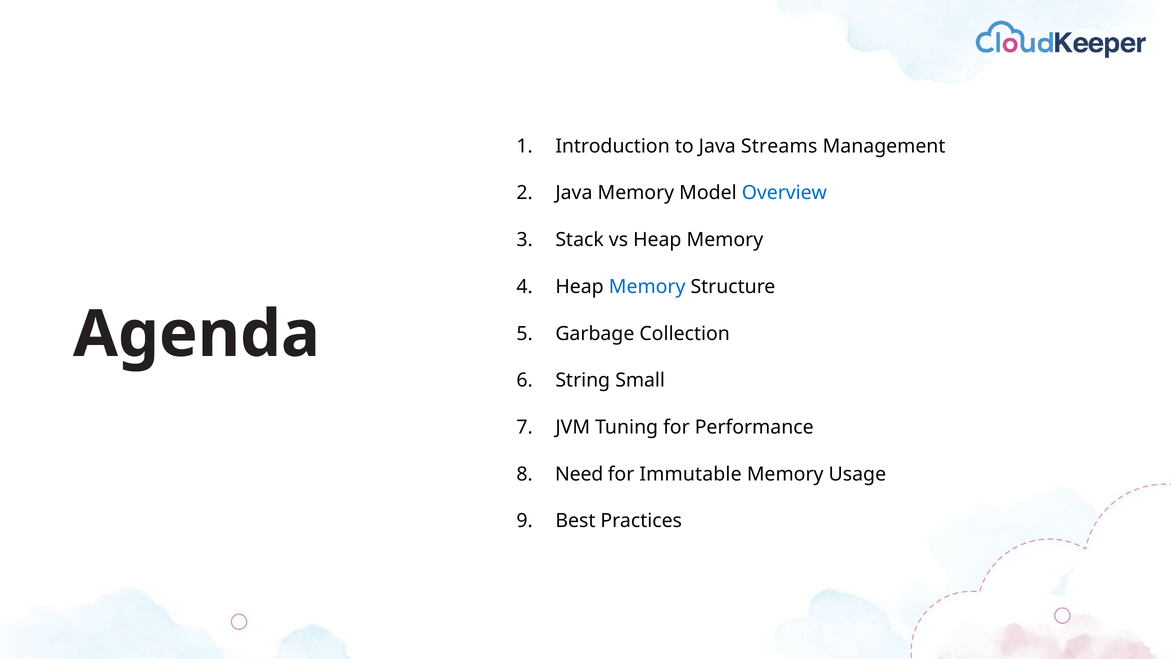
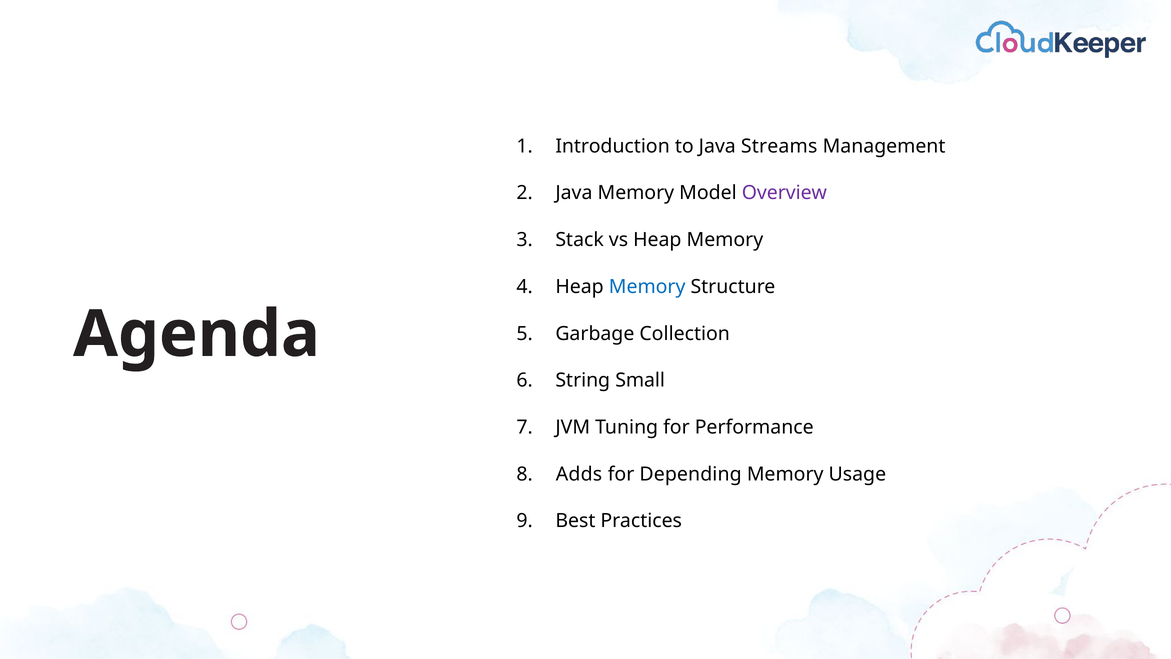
Overview colour: blue -> purple
Need: Need -> Adds
Immutable: Immutable -> Depending
